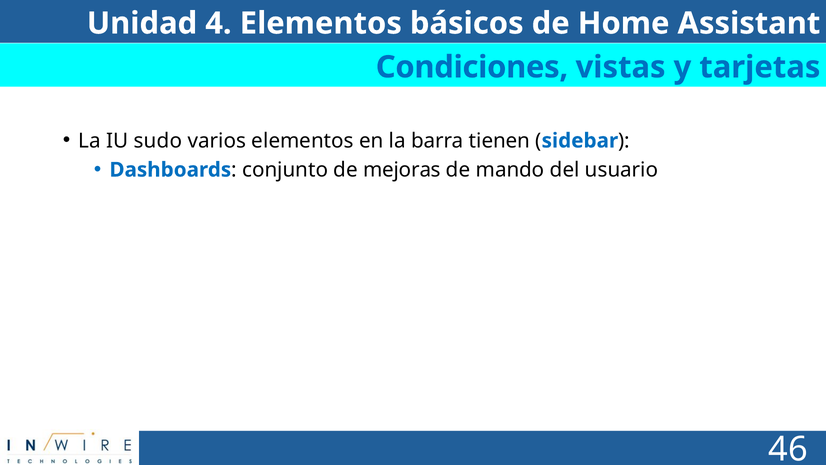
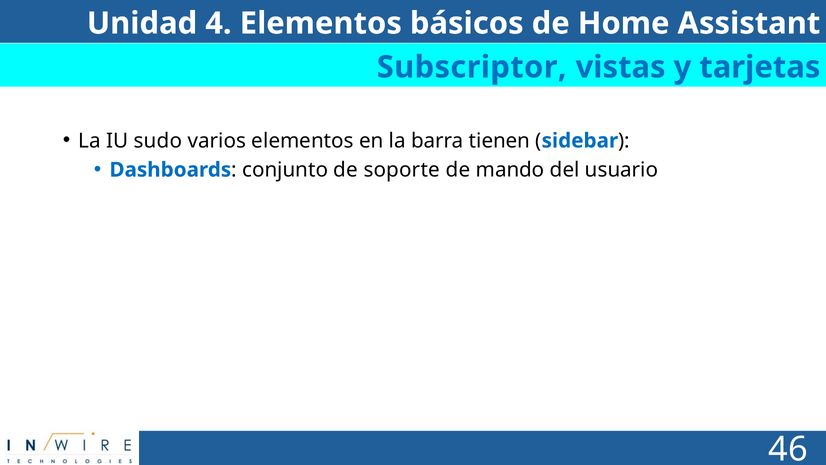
Condiciones: Condiciones -> Subscriptor
mejoras: mejoras -> soporte
